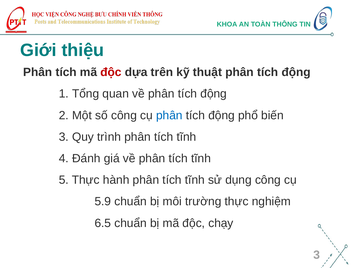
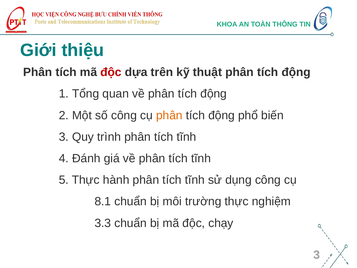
phân at (169, 115) colour: blue -> orange
5.9: 5.9 -> 8.1
6.5: 6.5 -> 3.3
